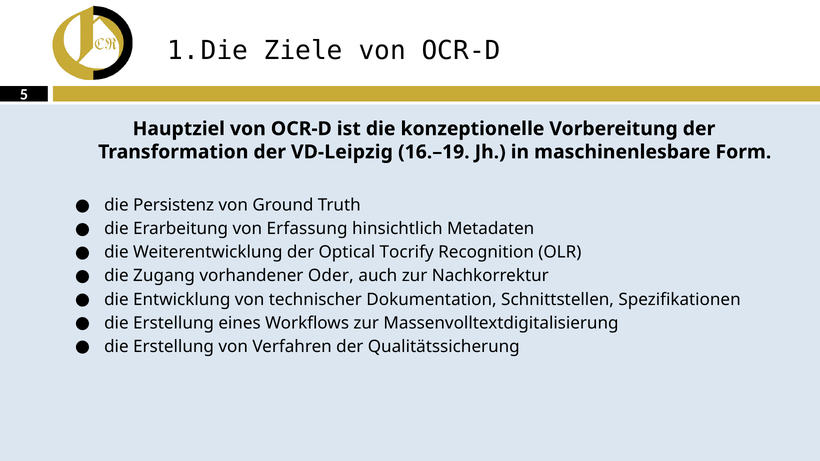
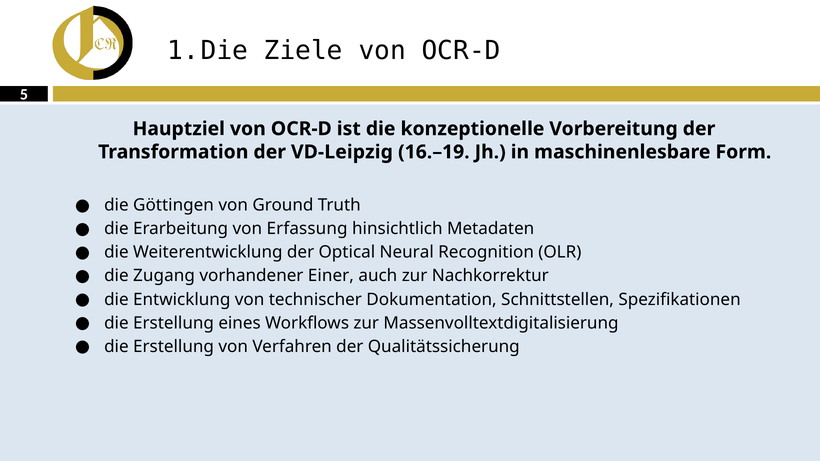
Persistenz: Persistenz -> Göttingen
Tocrify: Tocrify -> Neural
Oder: Oder -> Einer
